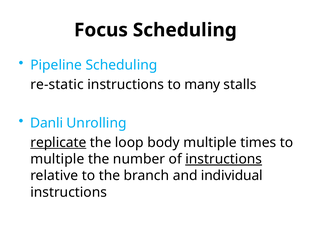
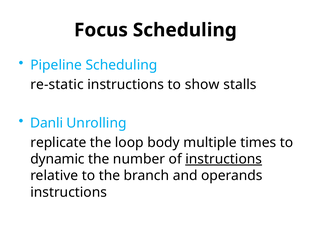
many: many -> show
replicate underline: present -> none
multiple at (57, 159): multiple -> dynamic
individual: individual -> operands
